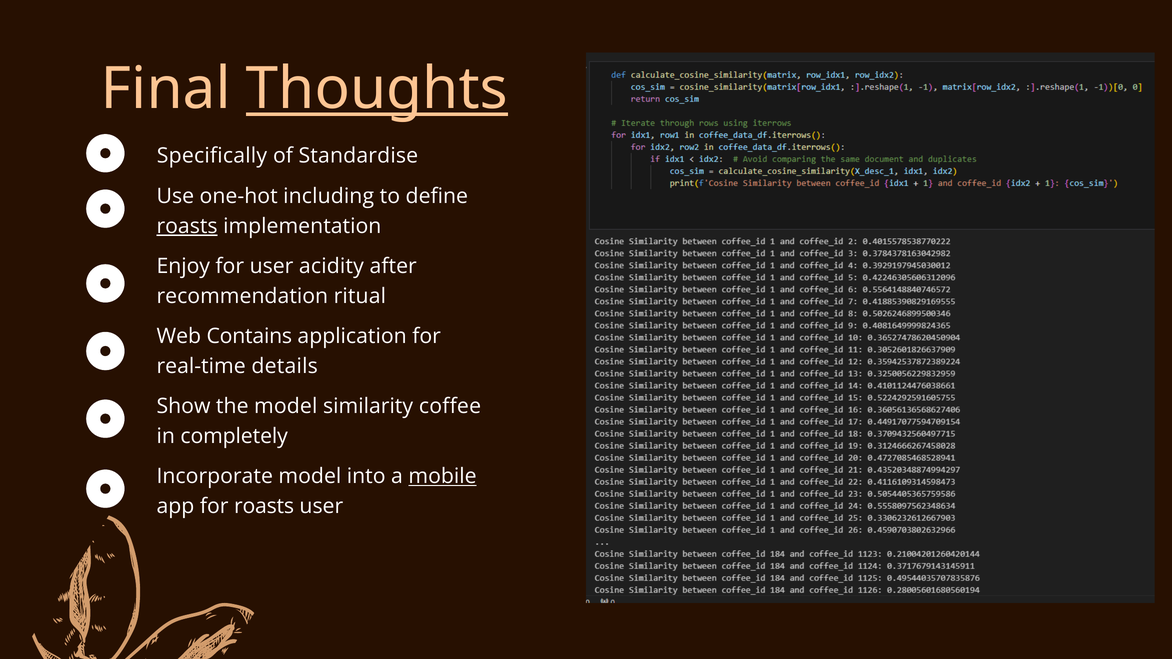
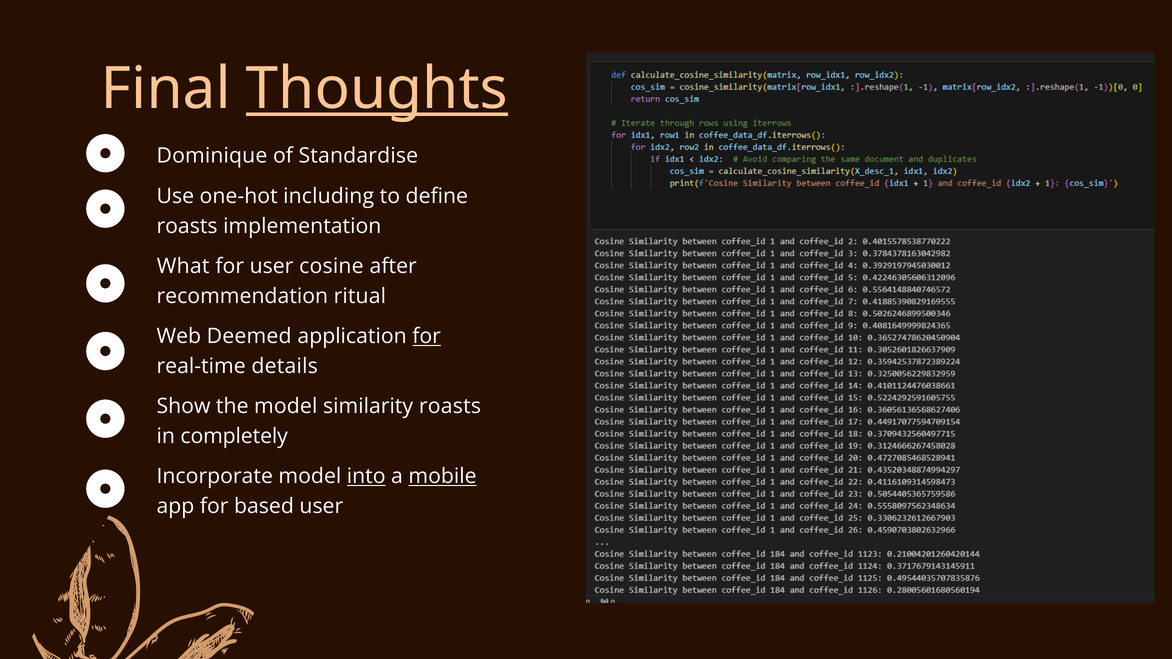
Specifically: Specifically -> Dominique
roasts at (187, 226) underline: present -> none
Enjoy: Enjoy -> What
acidity: acidity -> cosine
Contains: Contains -> Deemed
for at (427, 337) underline: none -> present
similarity coffee: coffee -> roasts
into underline: none -> present
for roasts: roasts -> based
